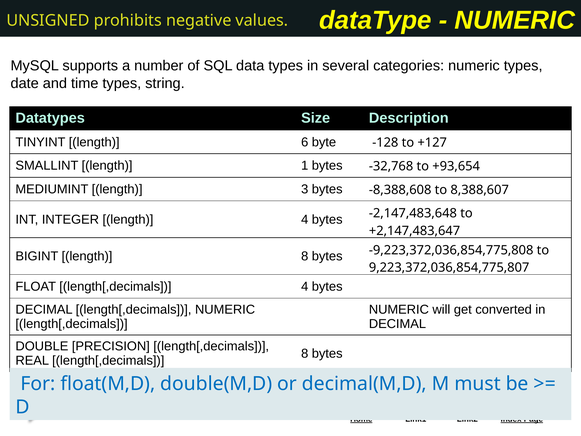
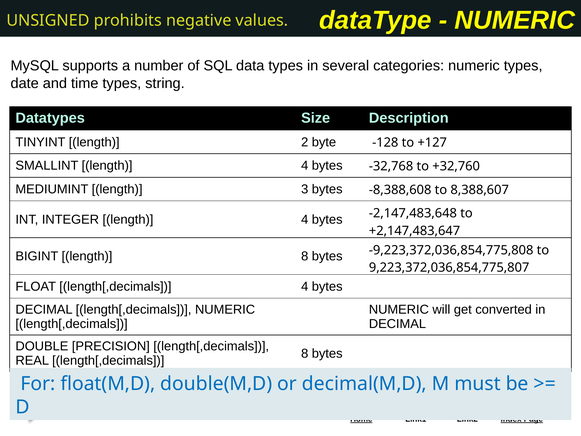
6: 6 -> 2
SMALLINT length 1: 1 -> 4
+93,654: +93,654 -> +32,760
